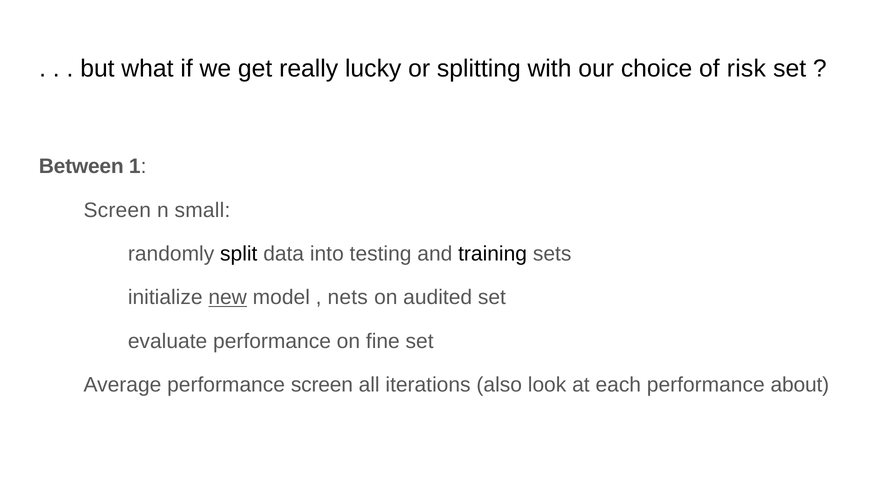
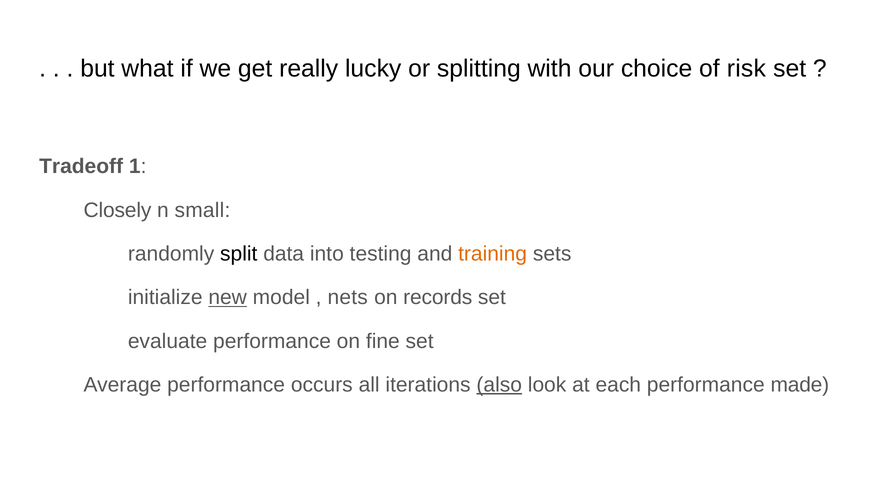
Between: Between -> Tradeoff
Screen at (117, 210): Screen -> Closely
training colour: black -> orange
audited: audited -> records
performance screen: screen -> occurs
also underline: none -> present
about: about -> made
